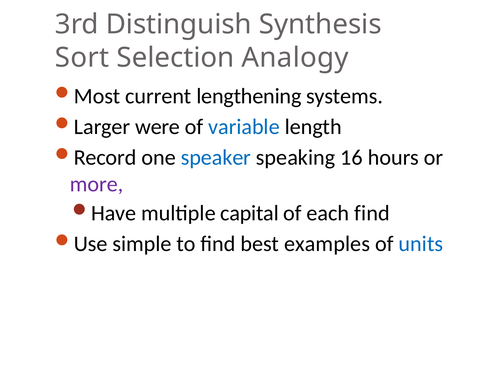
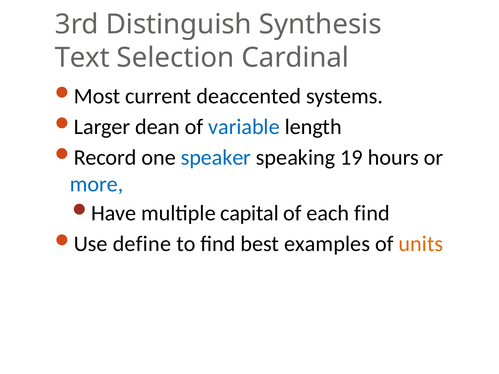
Sort: Sort -> Text
Analogy: Analogy -> Cardinal
lengthening: lengthening -> deaccented
were: were -> dean
16: 16 -> 19
more colour: purple -> blue
simple: simple -> define
units colour: blue -> orange
